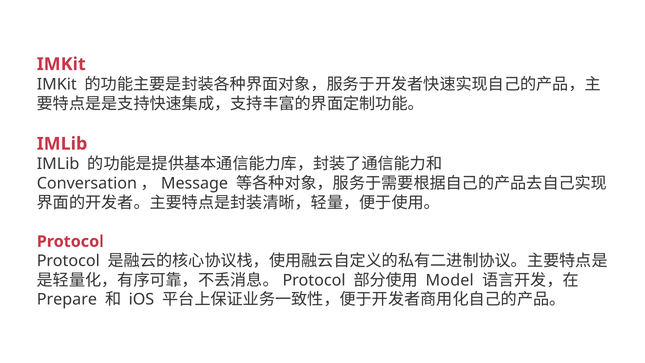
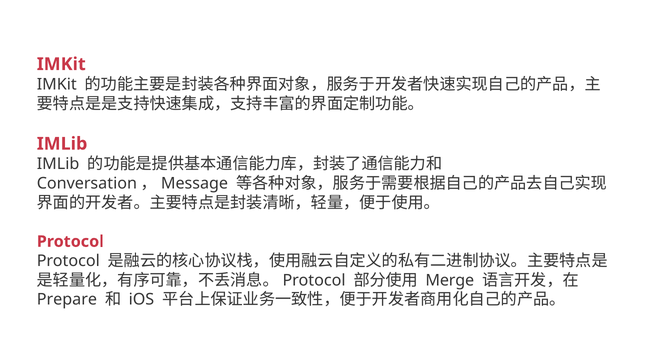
Model: Model -> Merge
